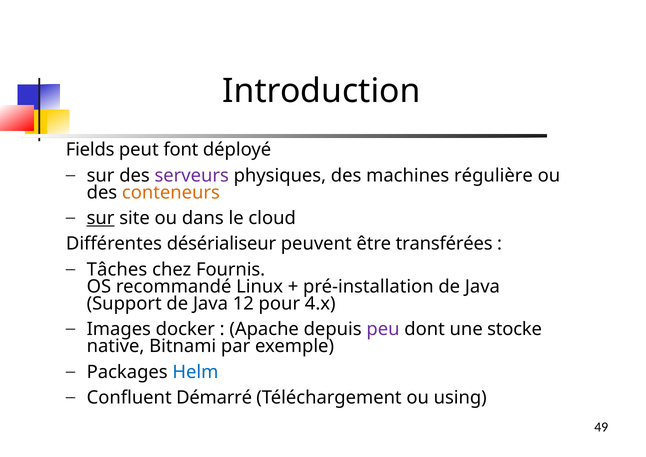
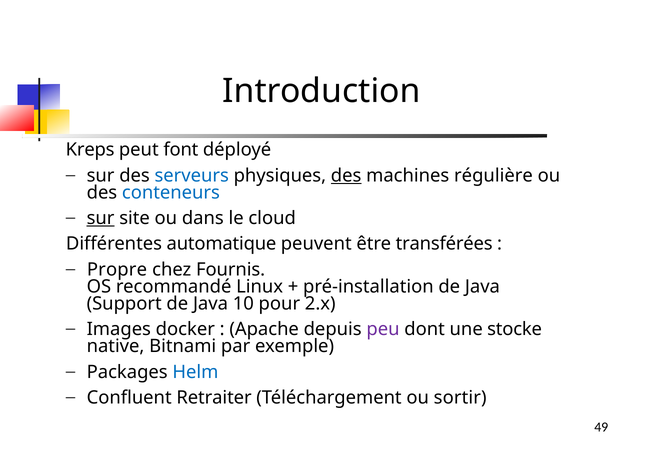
Fields: Fields -> Kreps
serveurs colour: purple -> blue
des at (346, 175) underline: none -> present
conteneurs colour: orange -> blue
désérialiseur: désérialiseur -> automatique
Tâches: Tâches -> Propre
12: 12 -> 10
4.x: 4.x -> 2.x
Démarré: Démarré -> Retraiter
using: using -> sortir
